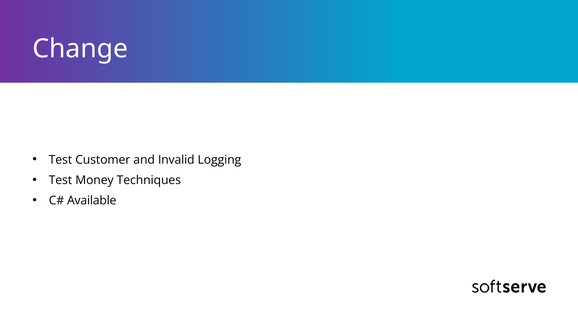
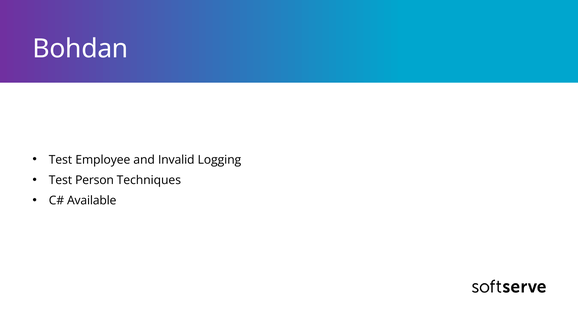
Change: Change -> Bohdan
Customer: Customer -> Employee
Money: Money -> Person
